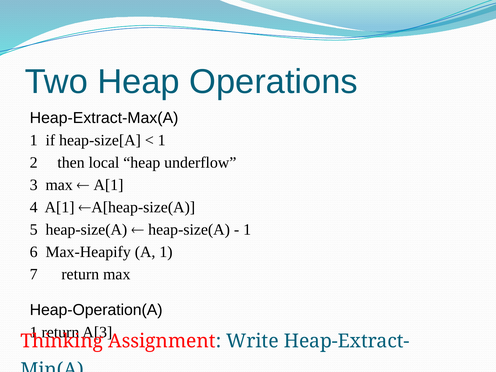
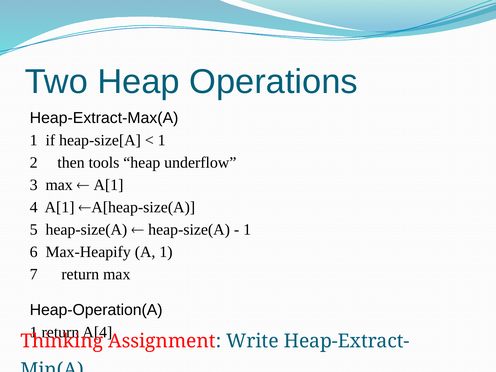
local: local -> tools
A[3: A[3 -> A[4
